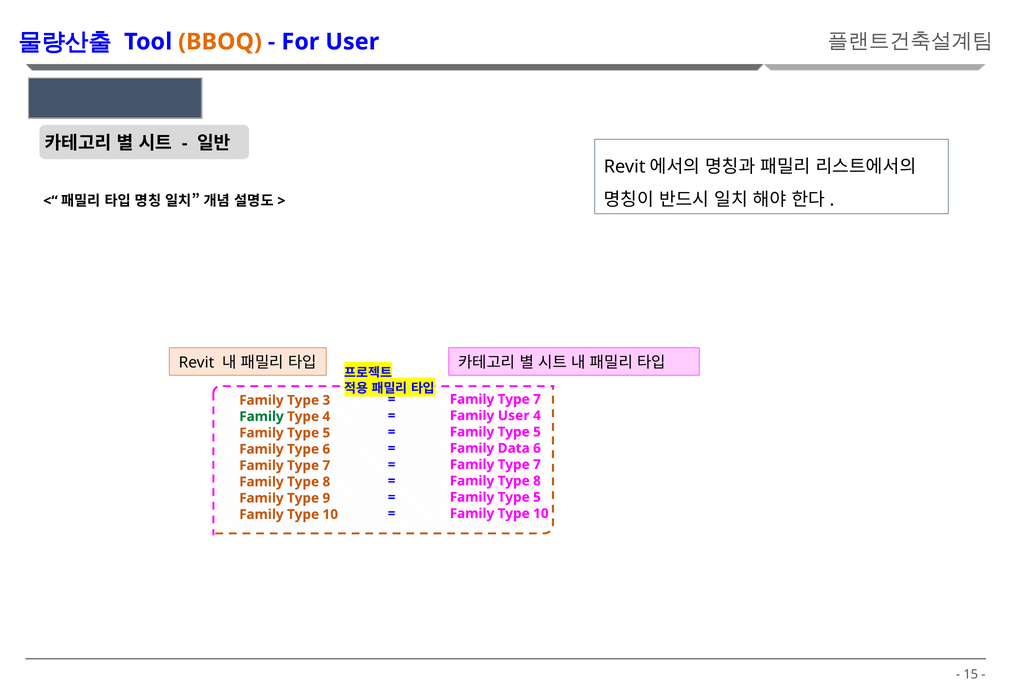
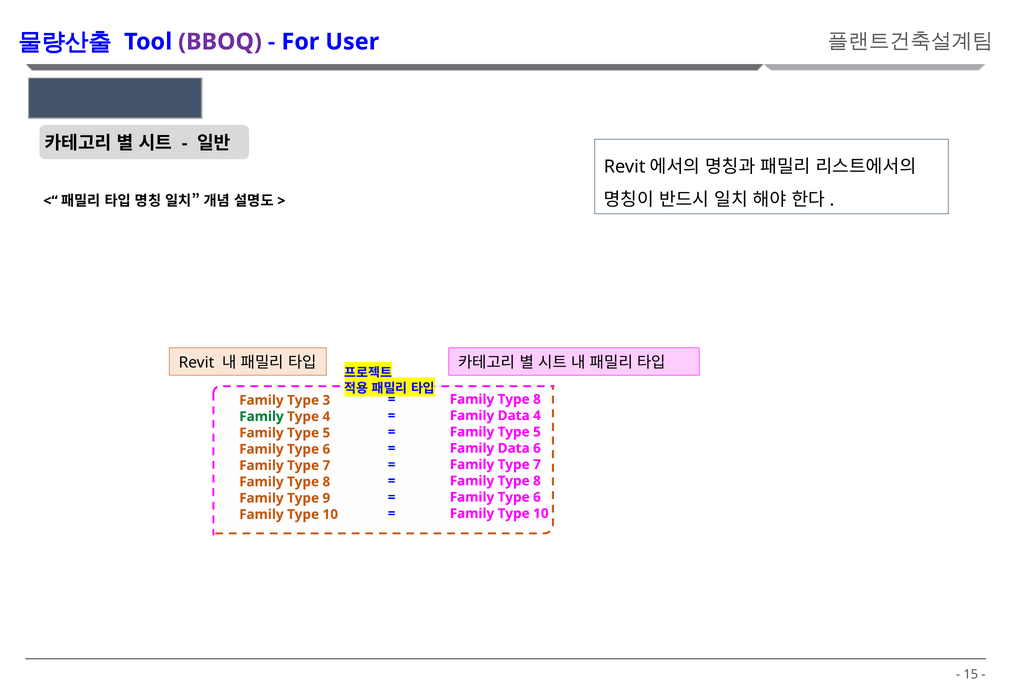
BBOQ colour: orange -> purple
7 at (537, 400): 7 -> 8
User at (514, 416): User -> Data
5 at (537, 498): 5 -> 6
